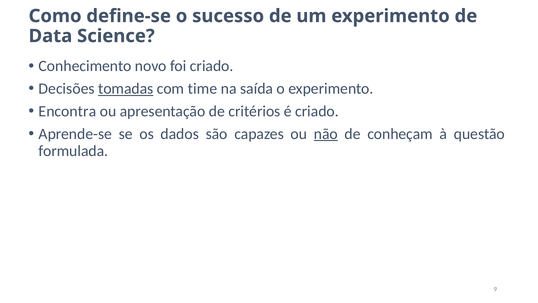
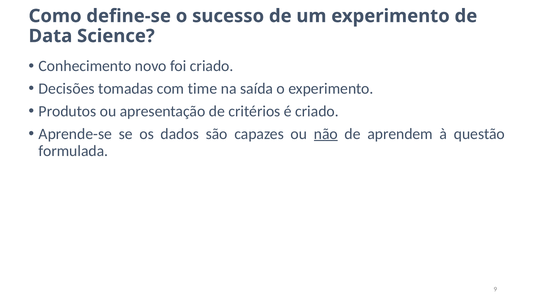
tomadas underline: present -> none
Encontra: Encontra -> Produtos
conheçam: conheçam -> aprendem
